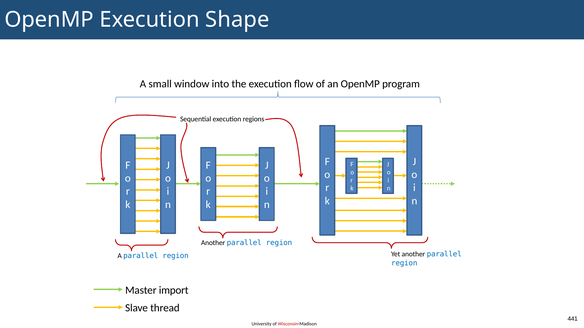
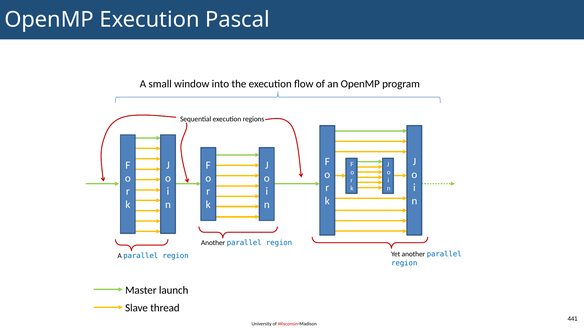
Shape: Shape -> Pascal
import: import -> launch
